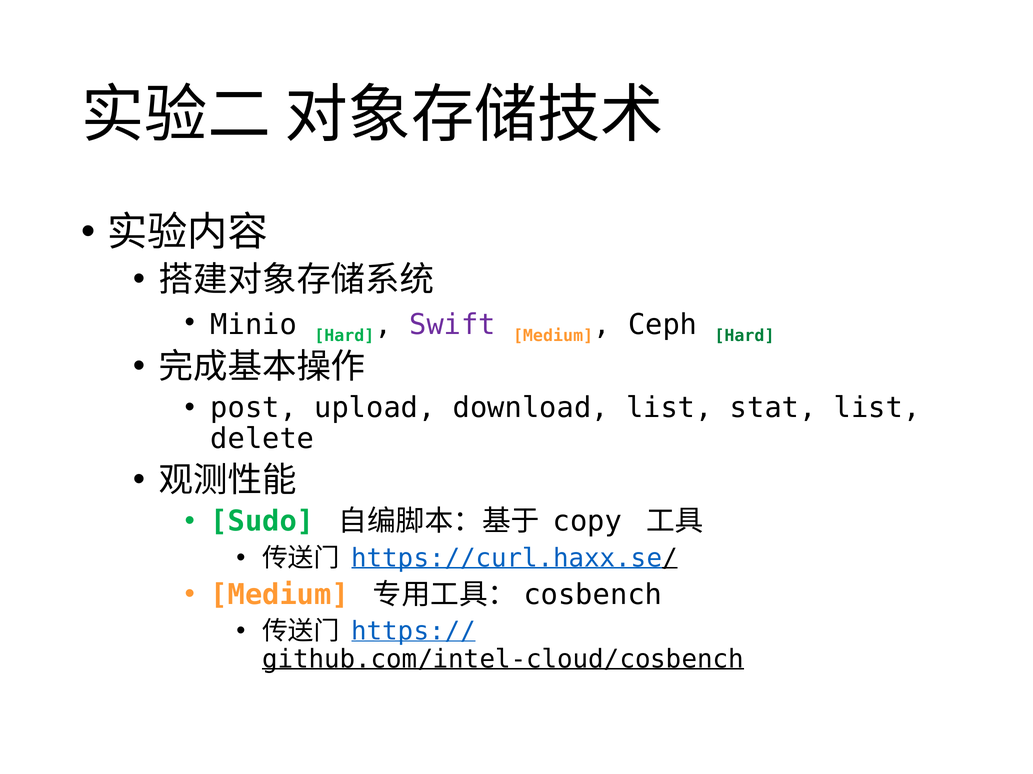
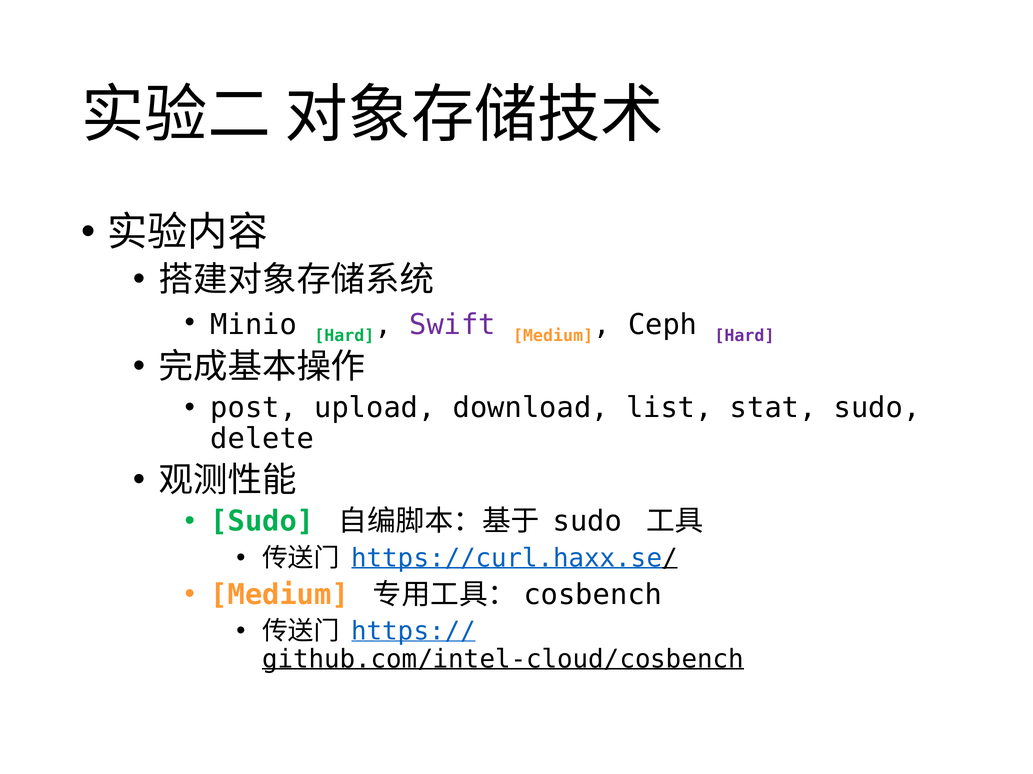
Hard at (744, 336) colour: green -> purple
stat list: list -> sudo
copy at (587, 522): copy -> sudo
